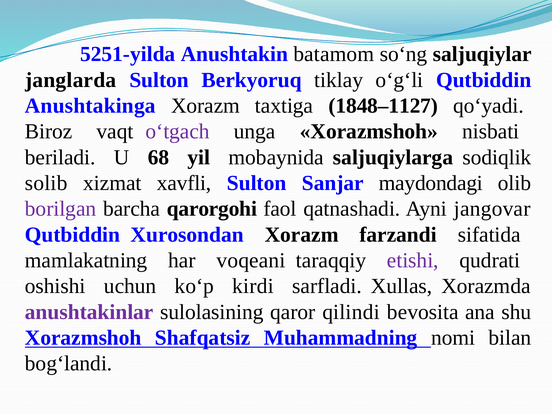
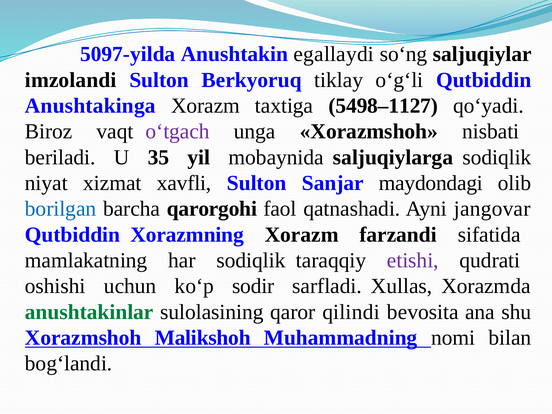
5251-yilda: 5251-yilda -> 5097-yilda
batamom: batamom -> egallaydi
janglarda: janglarda -> imzolandi
1848–1127: 1848–1127 -> 5498–1127
68: 68 -> 35
solib: solib -> niyat
borilgan colour: purple -> blue
Xurosondan: Xurosondan -> Xorazmning
har voqеani: voqеani -> sodiqlik
kirdi: kirdi -> sodir
anushtakinlar colour: purple -> green
Shafqatsiz: Shafqatsiz -> Malikshoh
